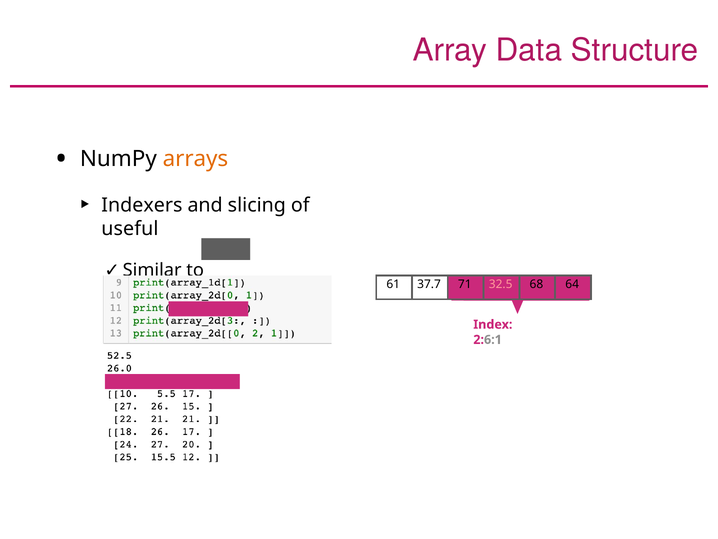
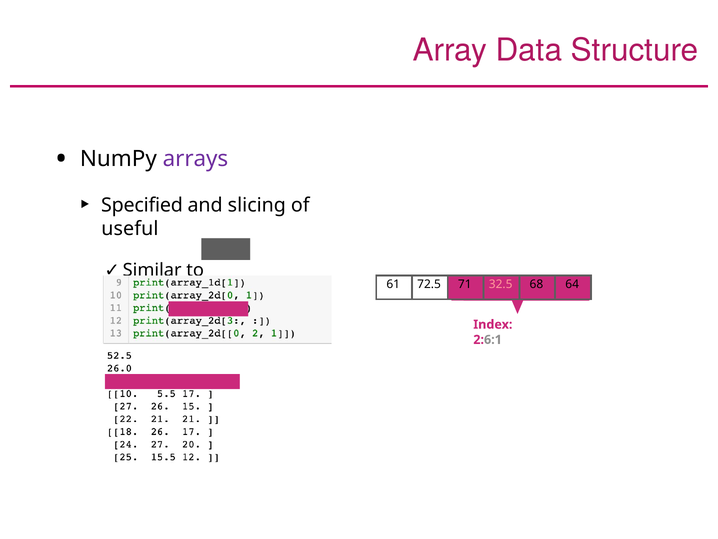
arrays colour: orange -> purple
Indexers: Indexers -> Specified
37.7: 37.7 -> 72.5
